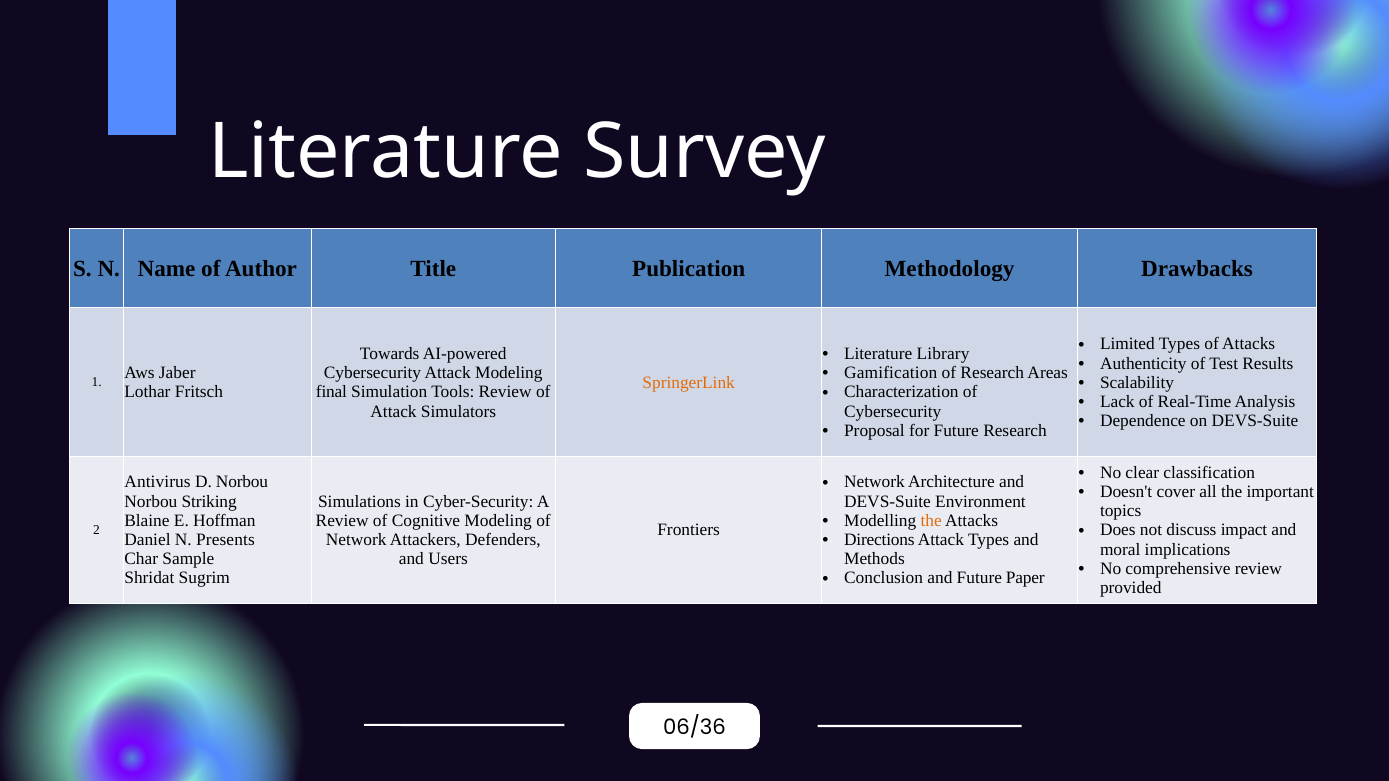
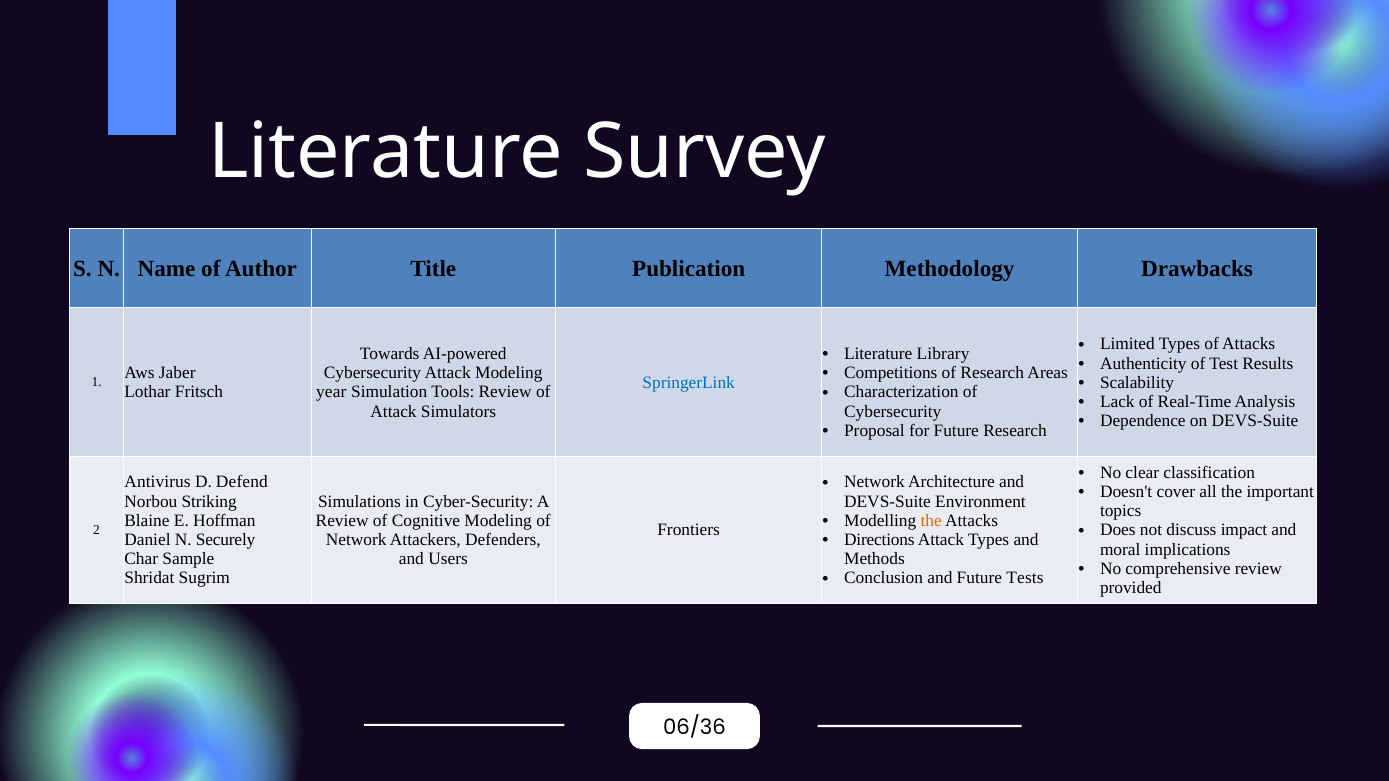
Gamification: Gamification -> Competitions
SpringerLink colour: orange -> blue
final: final -> year
D Norbou: Norbou -> Defend
Presents: Presents -> Securely
Paper: Paper -> Tests
